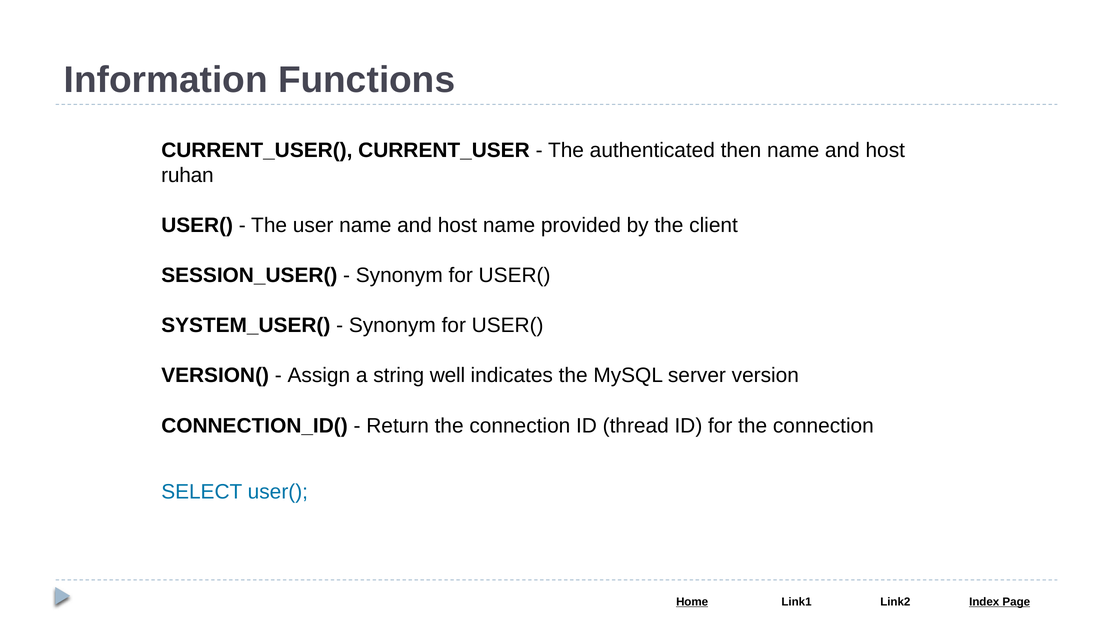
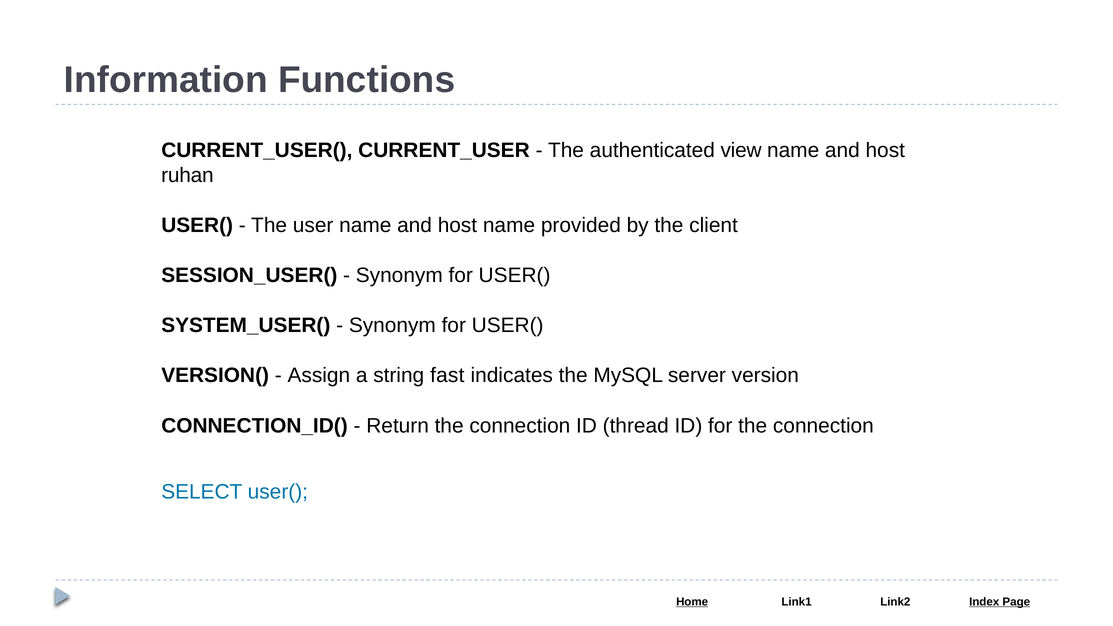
then: then -> view
well: well -> fast
